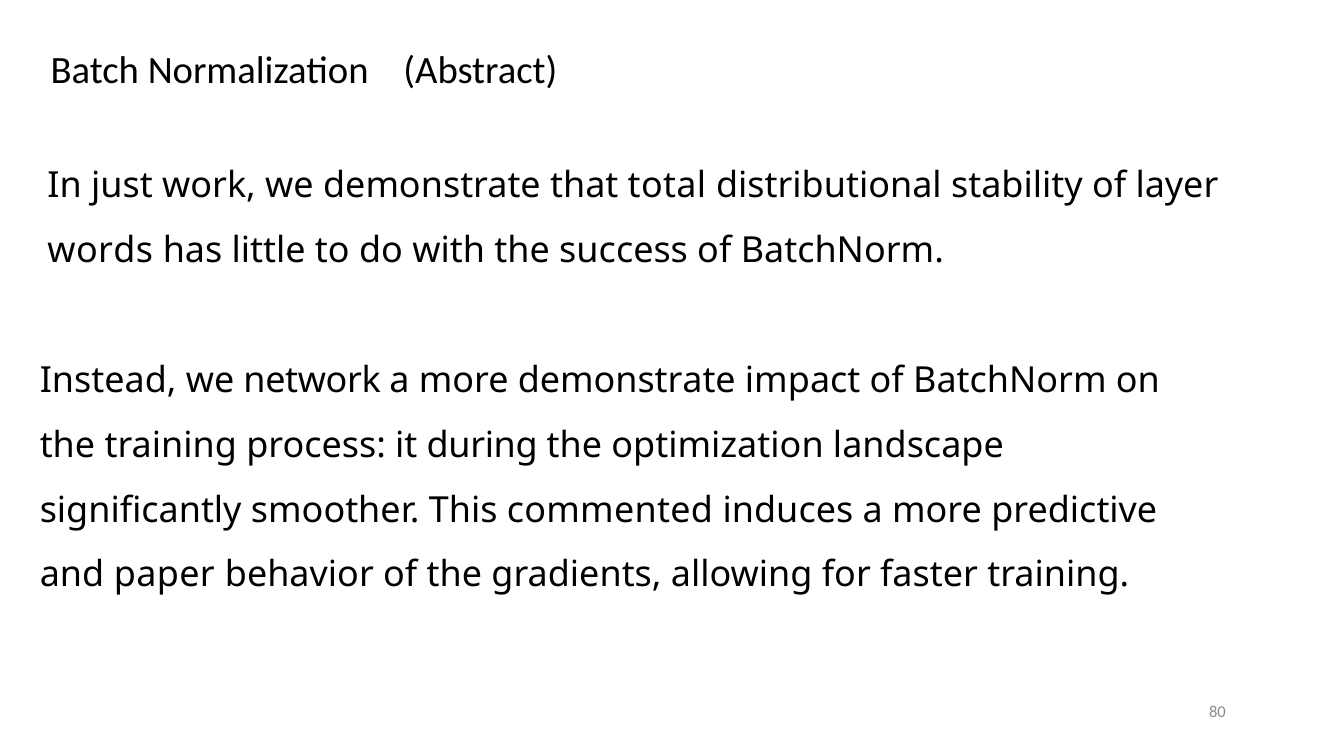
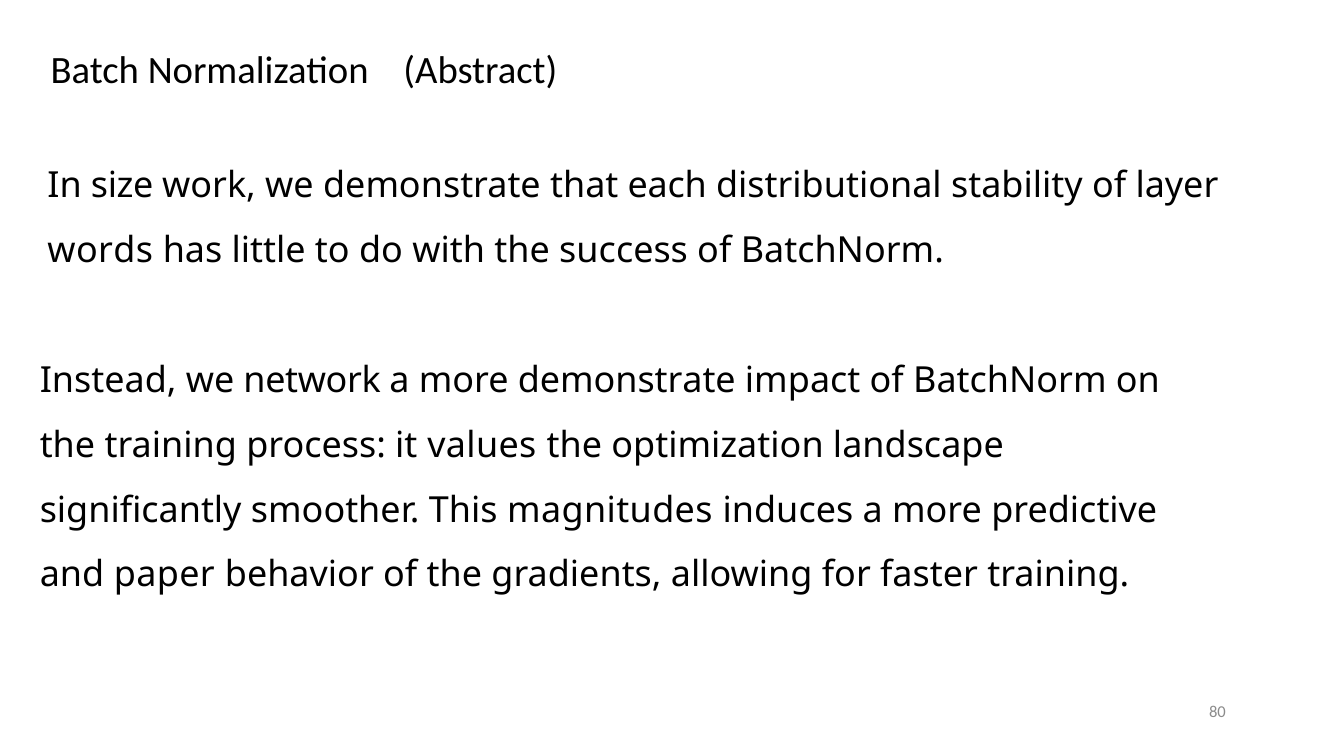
just: just -> size
total: total -> each
during: during -> values
commented: commented -> magnitudes
